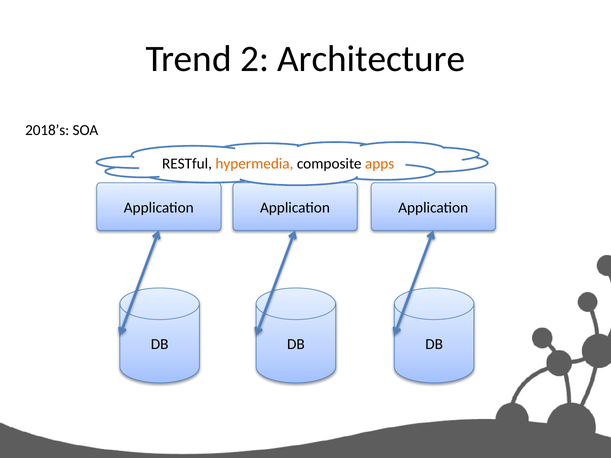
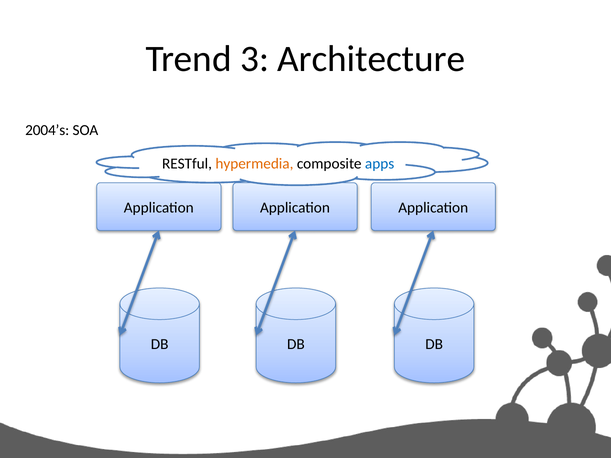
2: 2 -> 3
2018’s: 2018’s -> 2004’s
apps colour: orange -> blue
